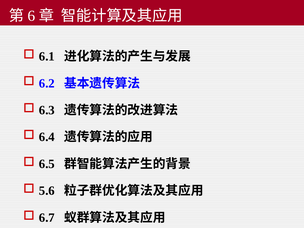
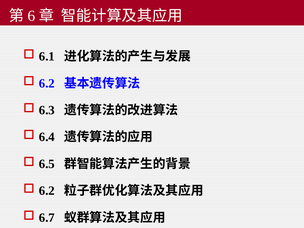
5.6 at (47, 191): 5.6 -> 6.2
